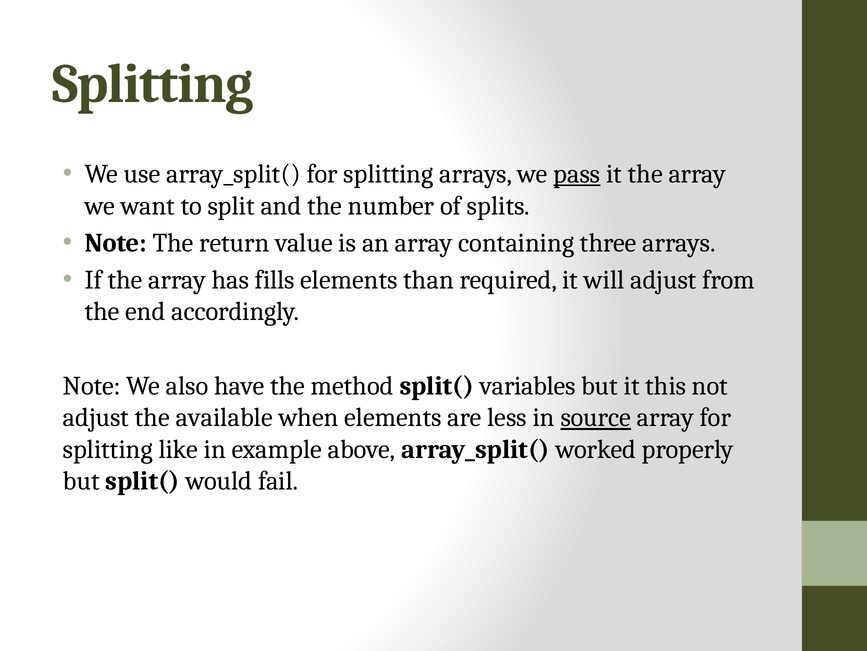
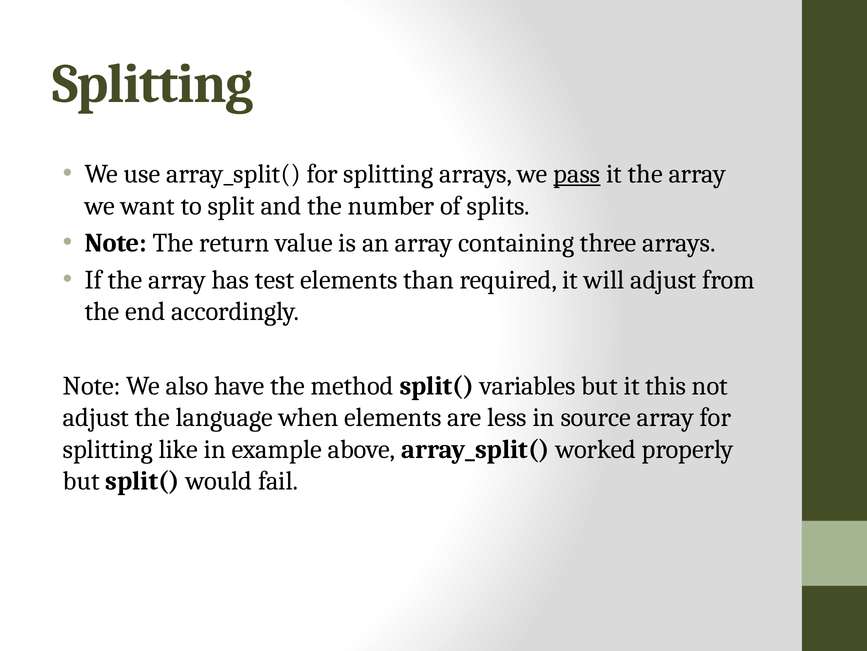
fills: fills -> test
available: available -> language
source underline: present -> none
